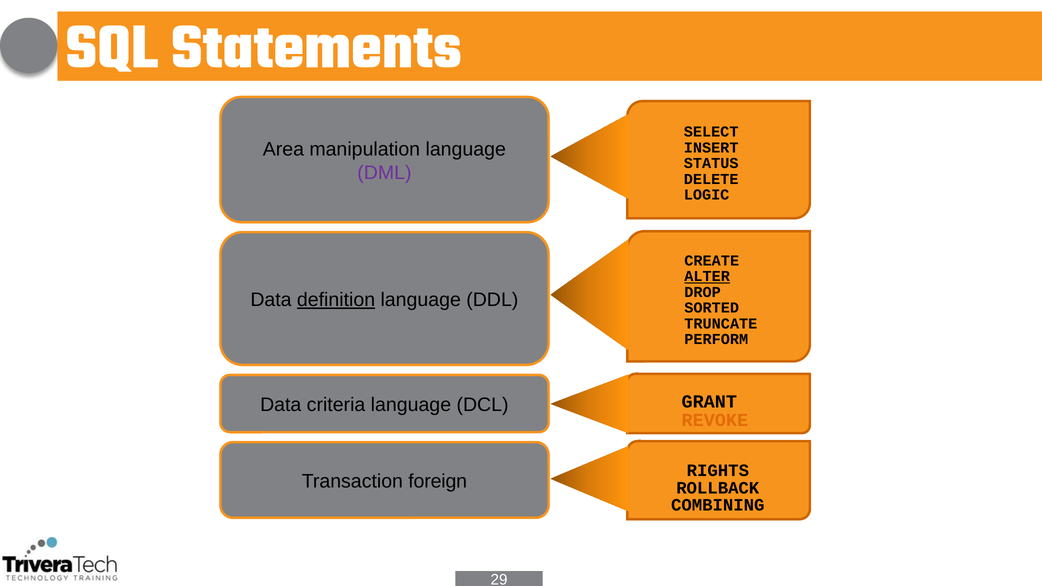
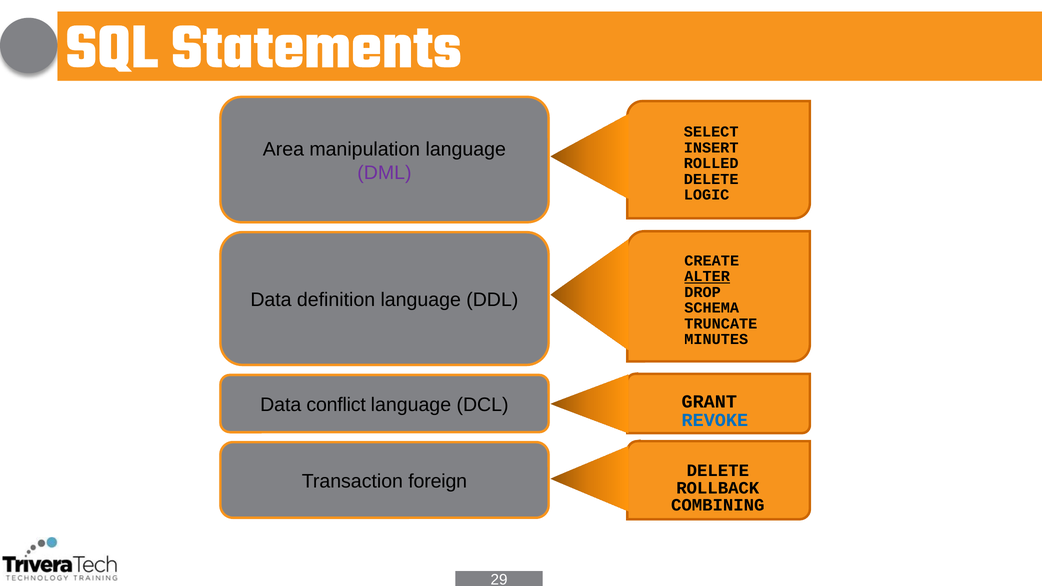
STATUS: STATUS -> ROLLED
definition underline: present -> none
SORTED: SORTED -> SCHEMA
PERFORM: PERFORM -> MINUTES
criteria: criteria -> conflict
REVOKE colour: orange -> blue
RIGHTS at (718, 470): RIGHTS -> DELETE
